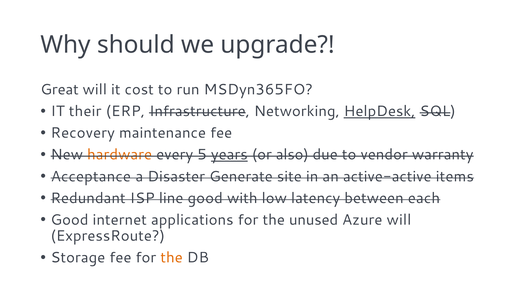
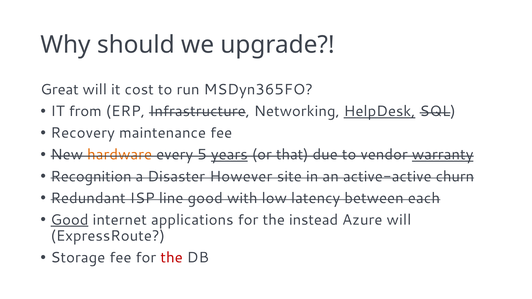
their: their -> from
also: also -> that
warranty underline: none -> present
Acceptance: Acceptance -> Recognition
Generate: Generate -> However
items: items -> churn
Good at (70, 220) underline: none -> present
unused: unused -> instead
the at (172, 258) colour: orange -> red
